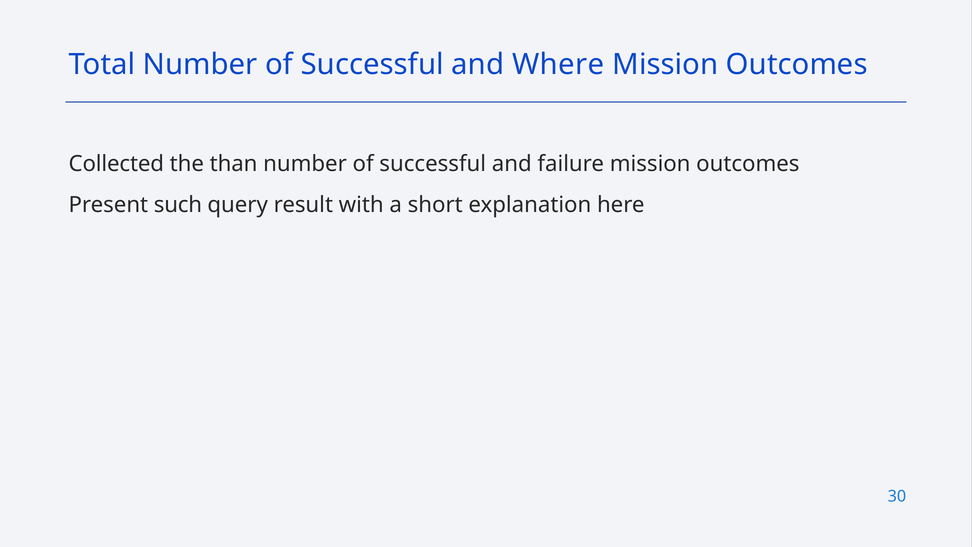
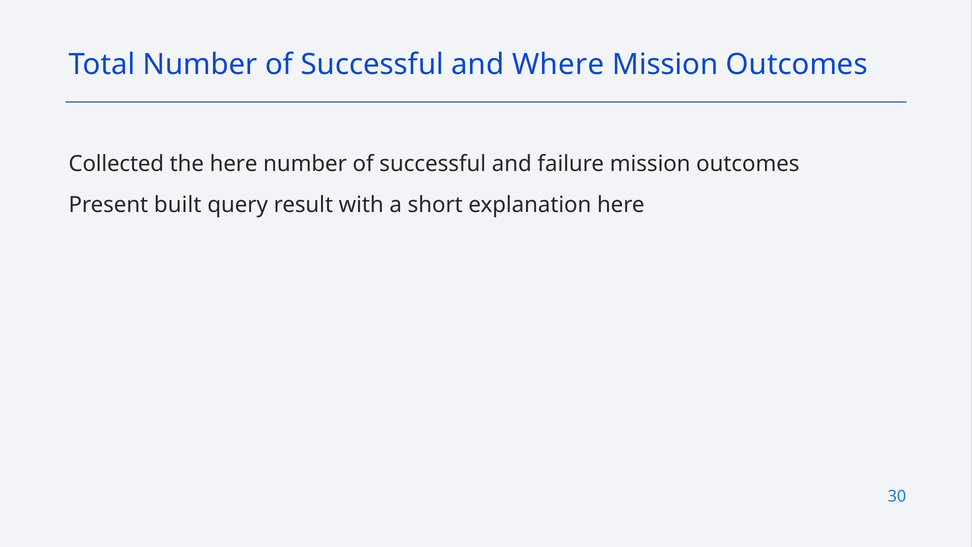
the than: than -> here
such: such -> built
